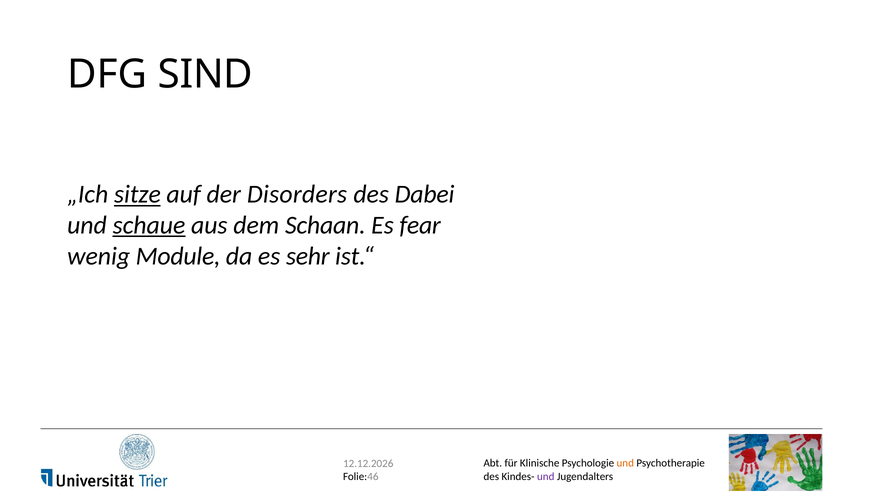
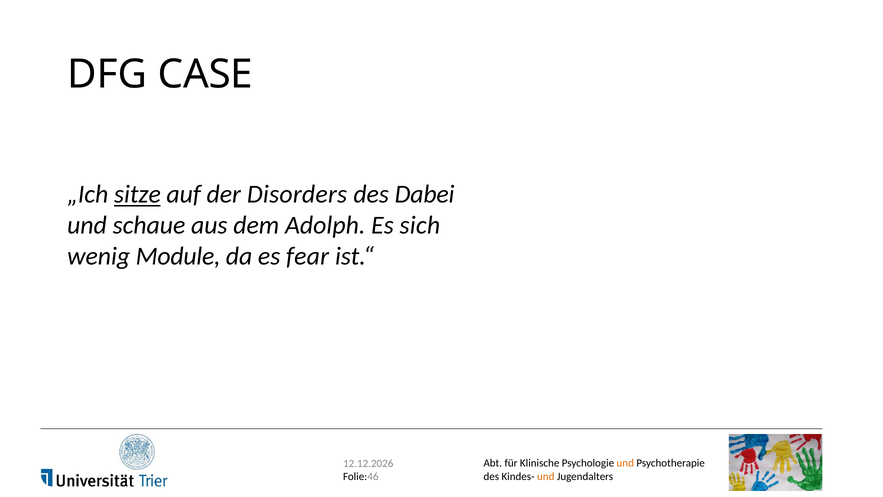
SIND: SIND -> CASE
schaue underline: present -> none
Schaan: Schaan -> Adolph
fear: fear -> sich
sehr: sehr -> fear
und at (546, 476) colour: purple -> orange
